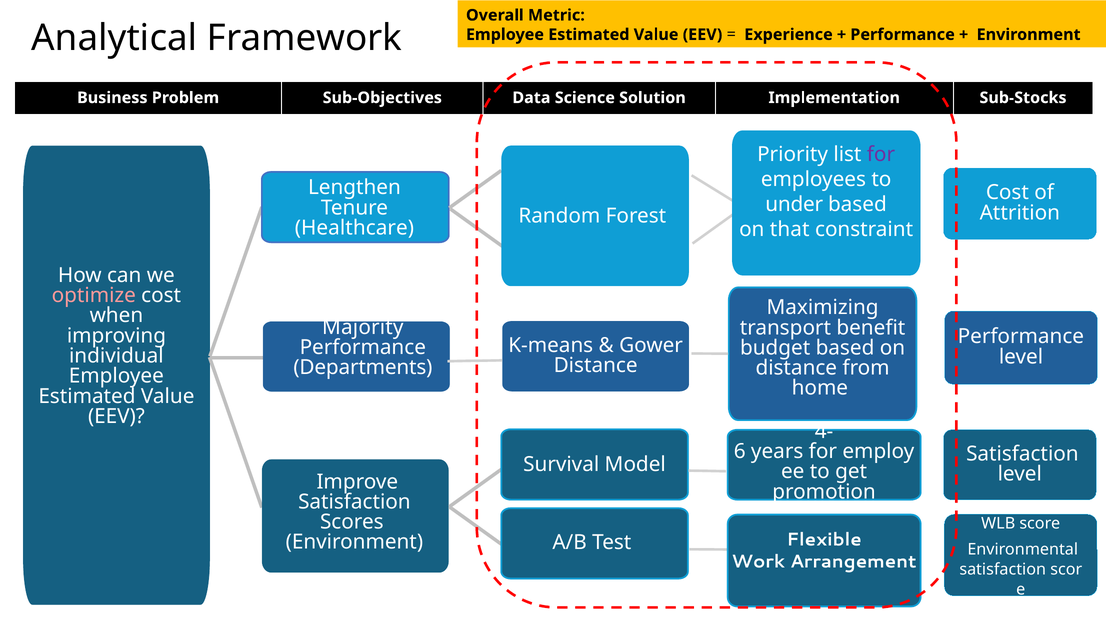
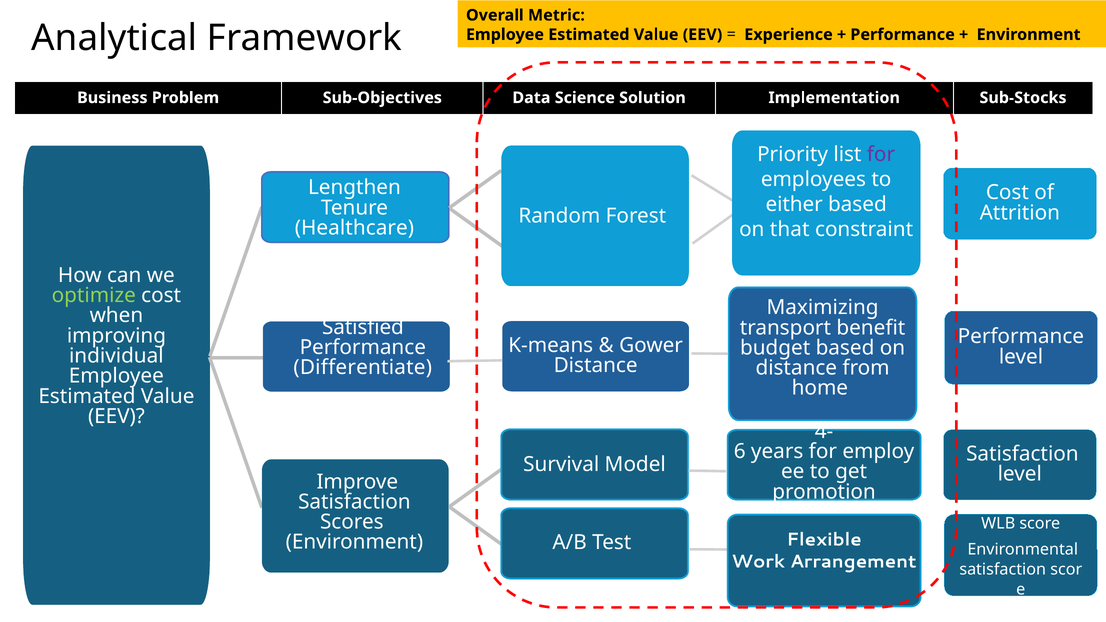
under: under -> either
optimize colour: pink -> light green
Majority: Majority -> Satisfied
Departments: Departments -> Differentiate
